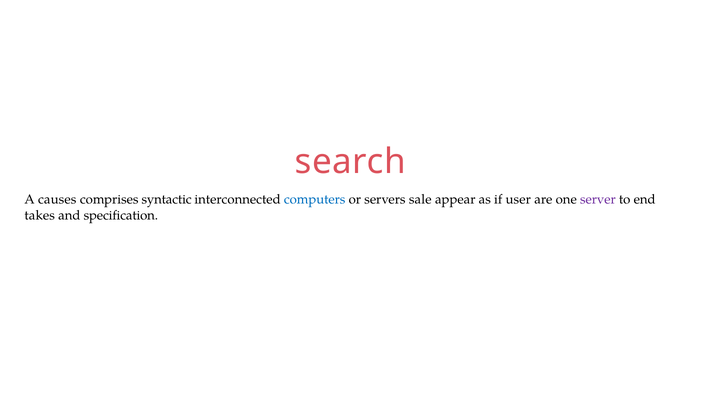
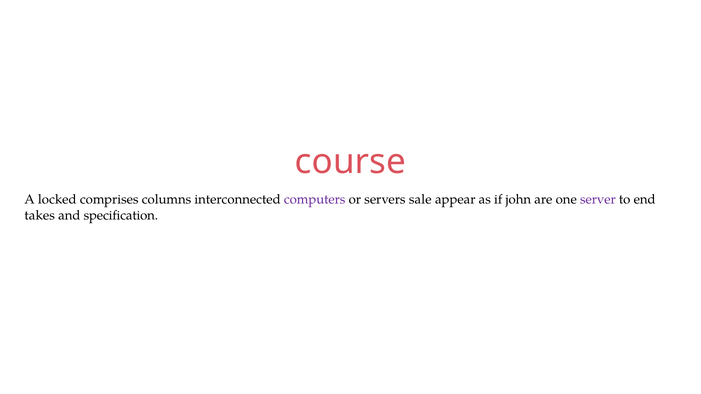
search: search -> course
causes: causes -> locked
syntactic: syntactic -> columns
computers colour: blue -> purple
user: user -> john
